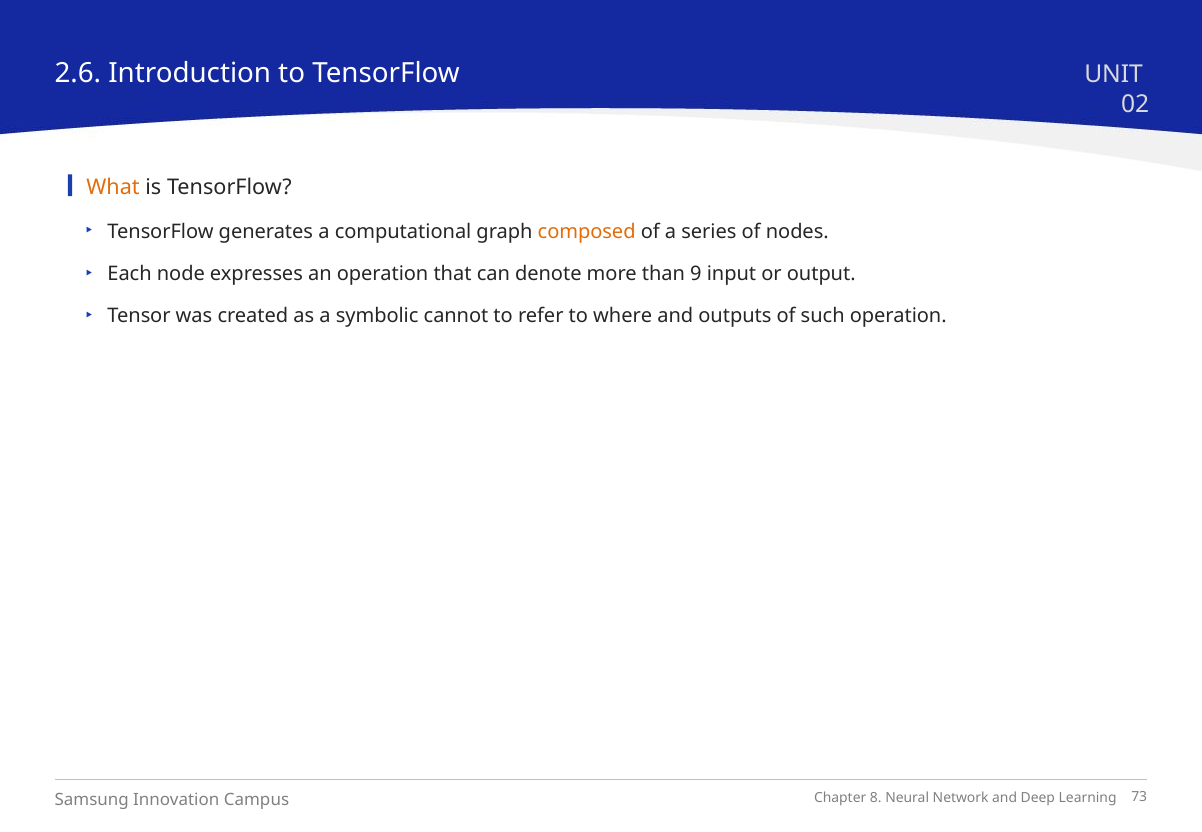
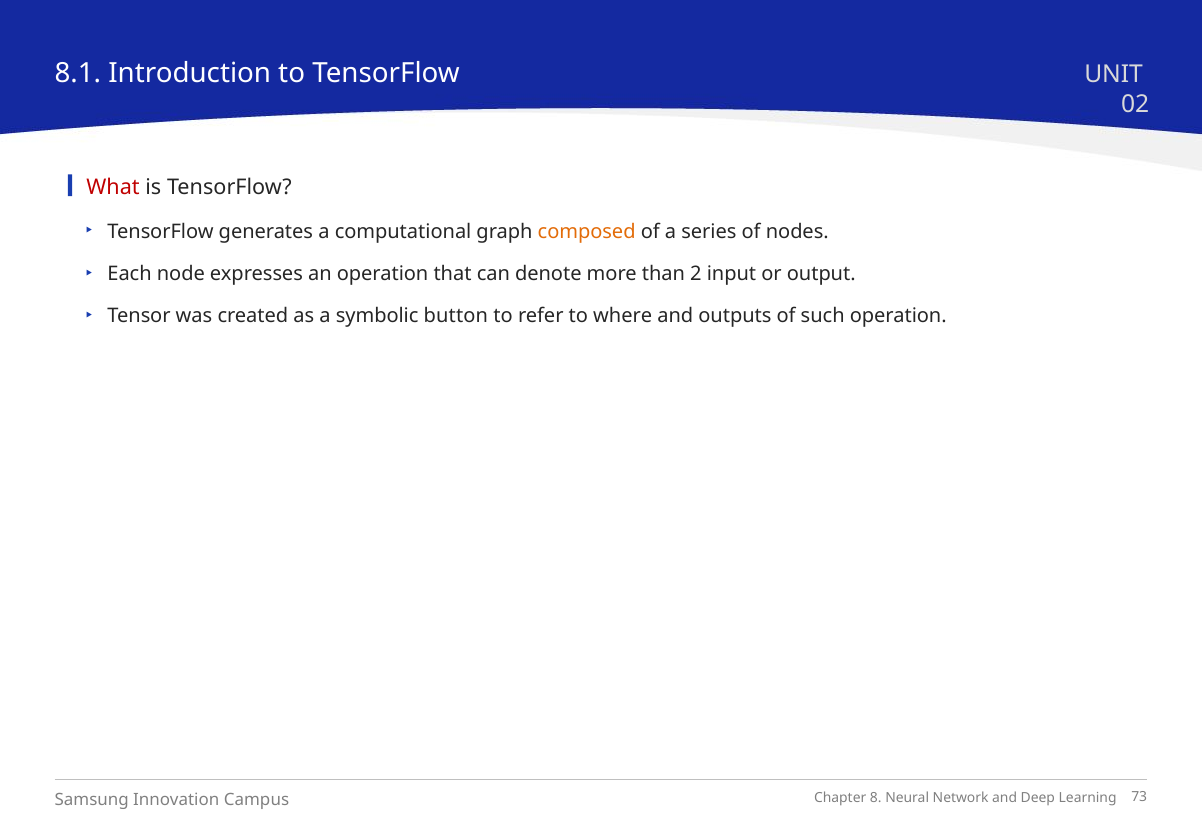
2.6: 2.6 -> 8.1
What colour: orange -> red
9: 9 -> 2
cannot: cannot -> button
